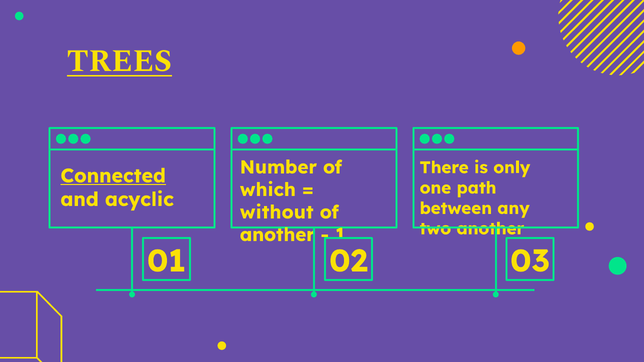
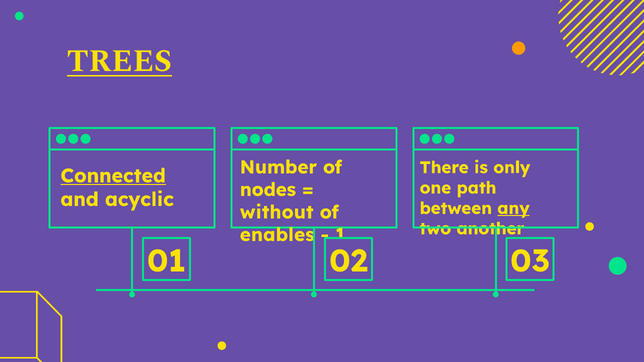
which: which -> nodes
any underline: none -> present
another at (277, 235): another -> enables
